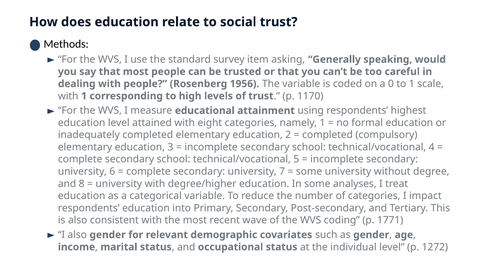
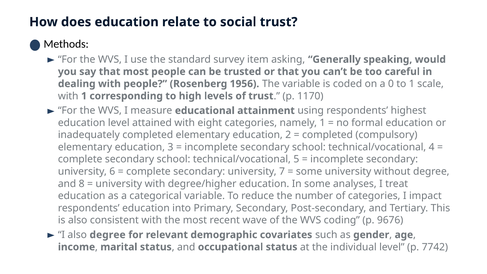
1771: 1771 -> 9676
also gender: gender -> degree
1272: 1272 -> 7742
